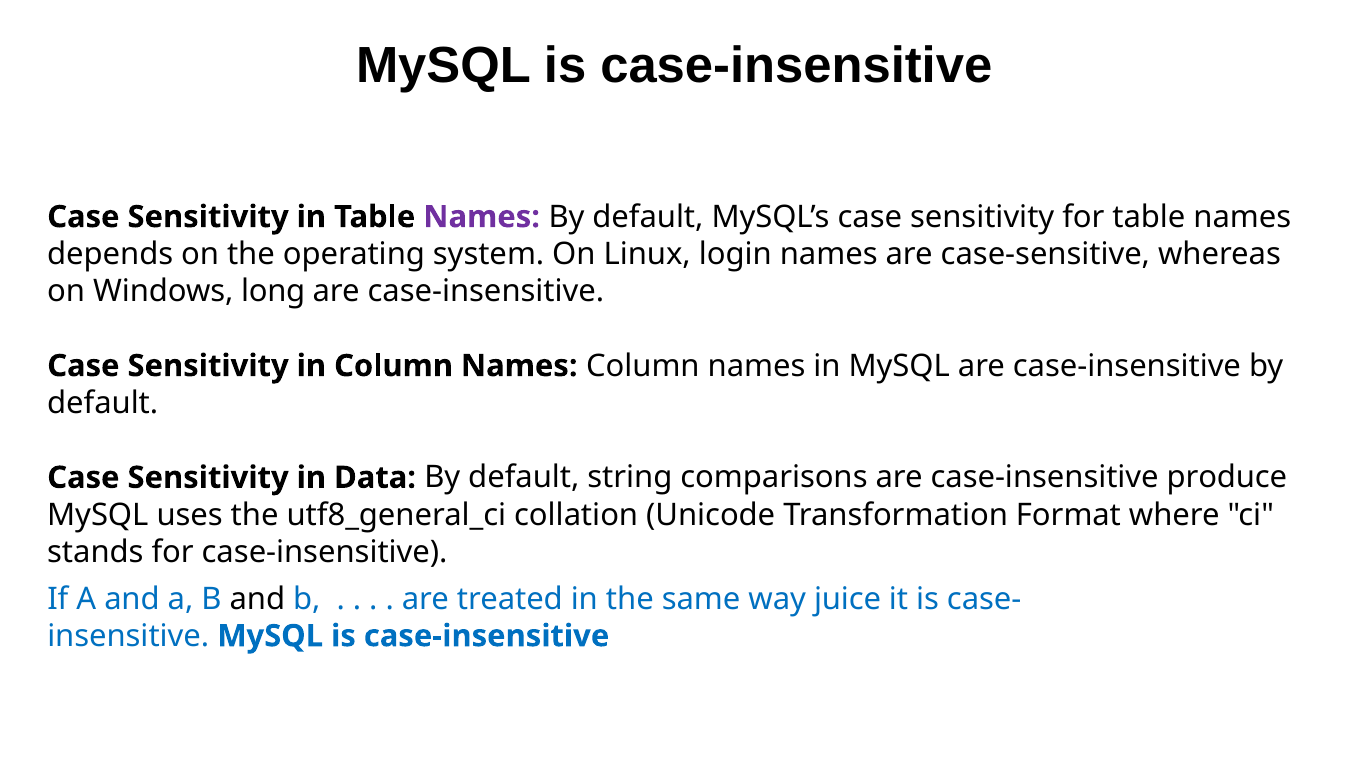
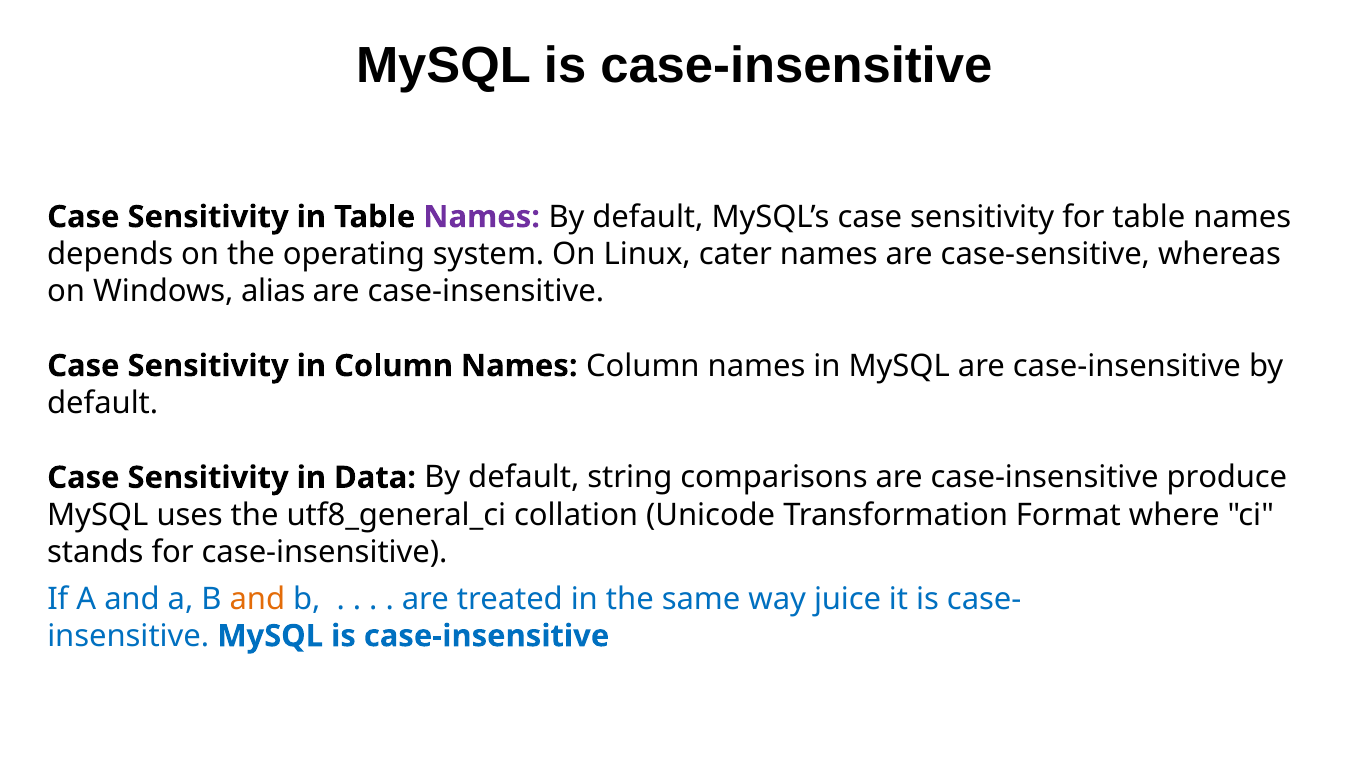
login: login -> cater
long: long -> alias
and at (257, 598) colour: black -> orange
